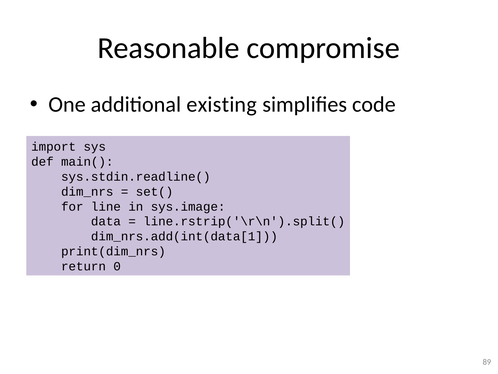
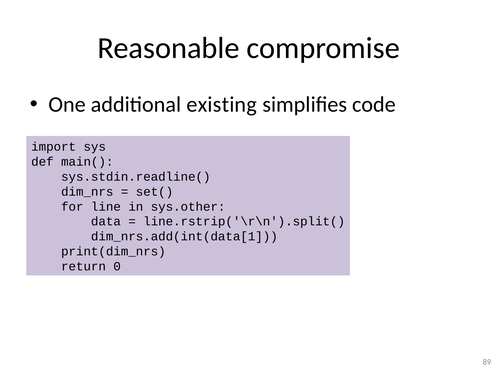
sys.image: sys.image -> sys.other
